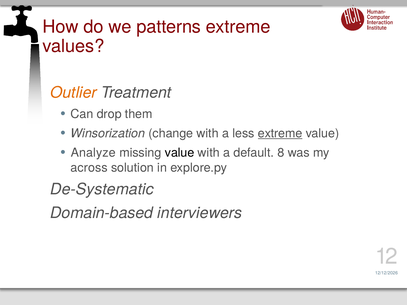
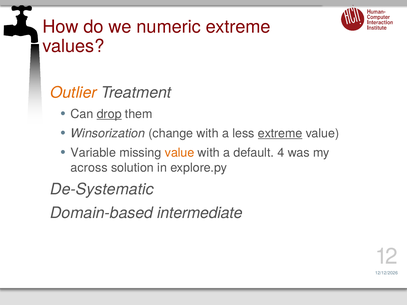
patterns: patterns -> numeric
drop underline: none -> present
Analyze: Analyze -> Variable
value at (180, 153) colour: black -> orange
8: 8 -> 4
interviewers: interviewers -> intermediate
